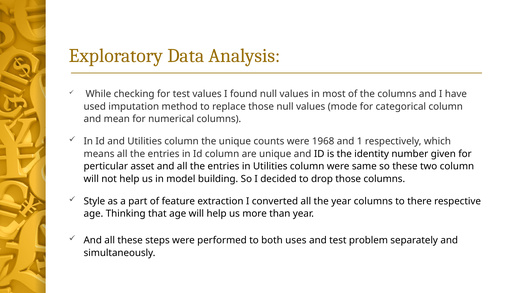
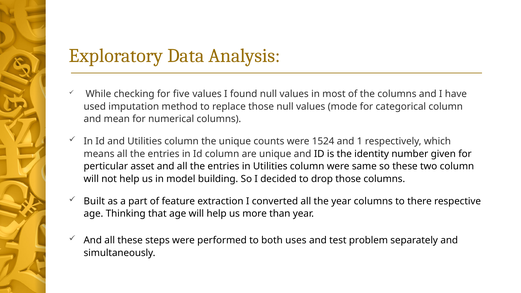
for test: test -> five
1968: 1968 -> 1524
Style: Style -> Built
